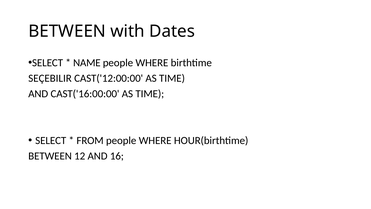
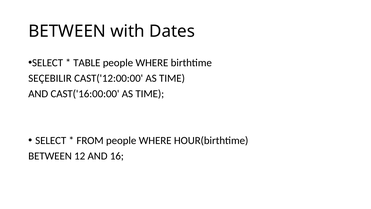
NAME: NAME -> TABLE
